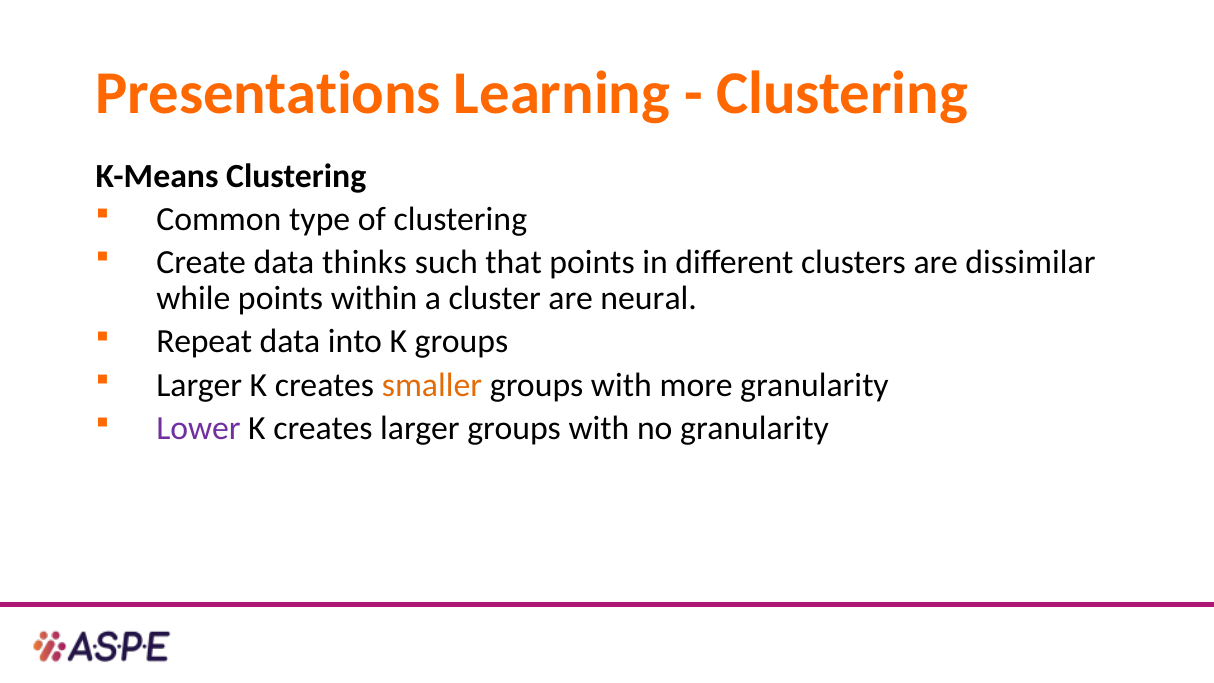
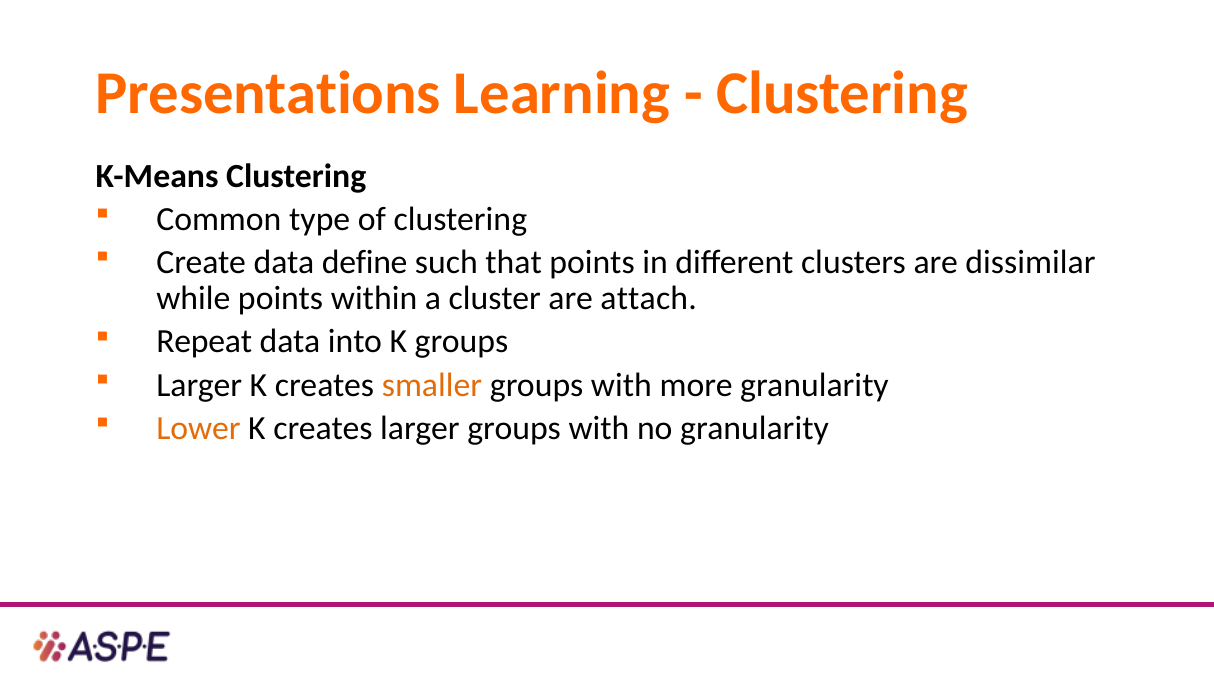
thinks: thinks -> define
neural: neural -> attach
Lower colour: purple -> orange
